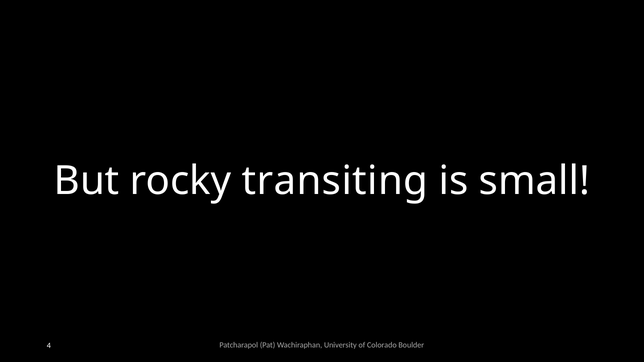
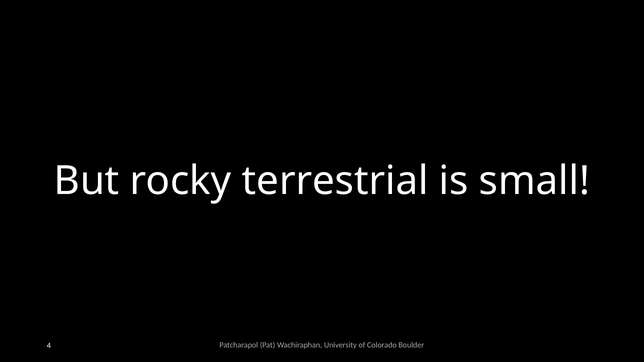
transiting: transiting -> terrestrial
